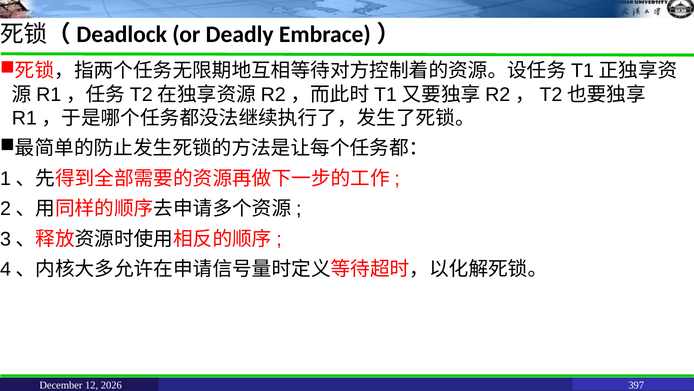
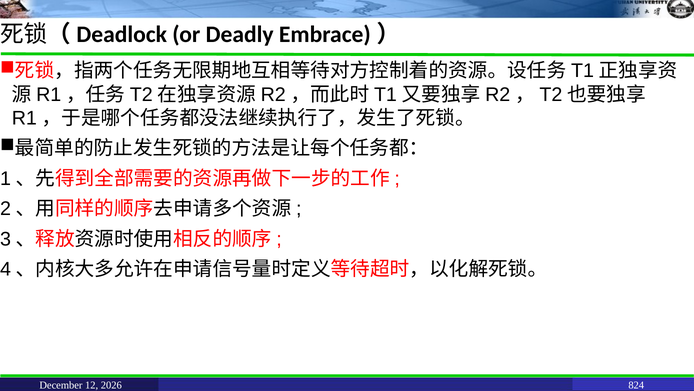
397: 397 -> 824
